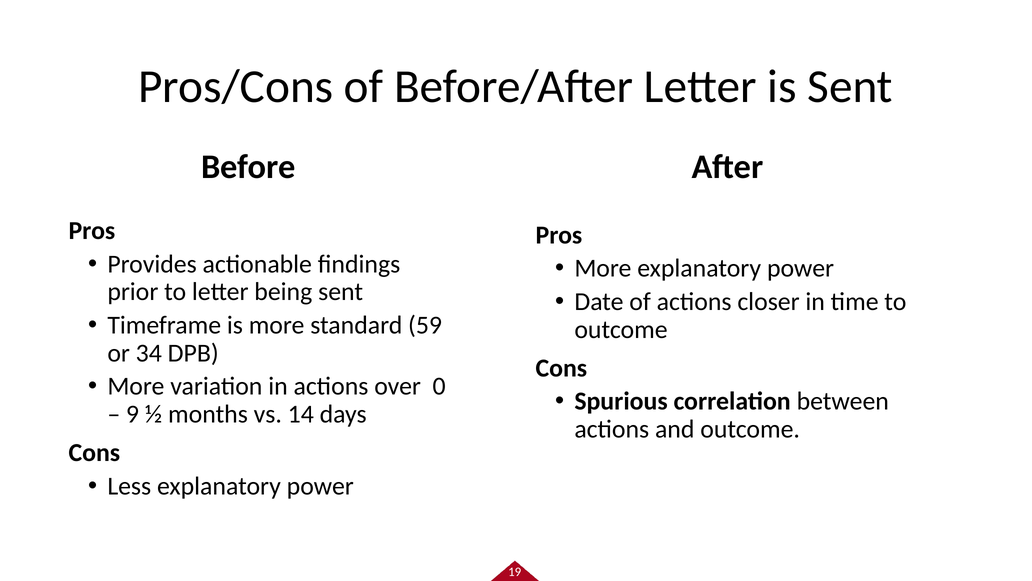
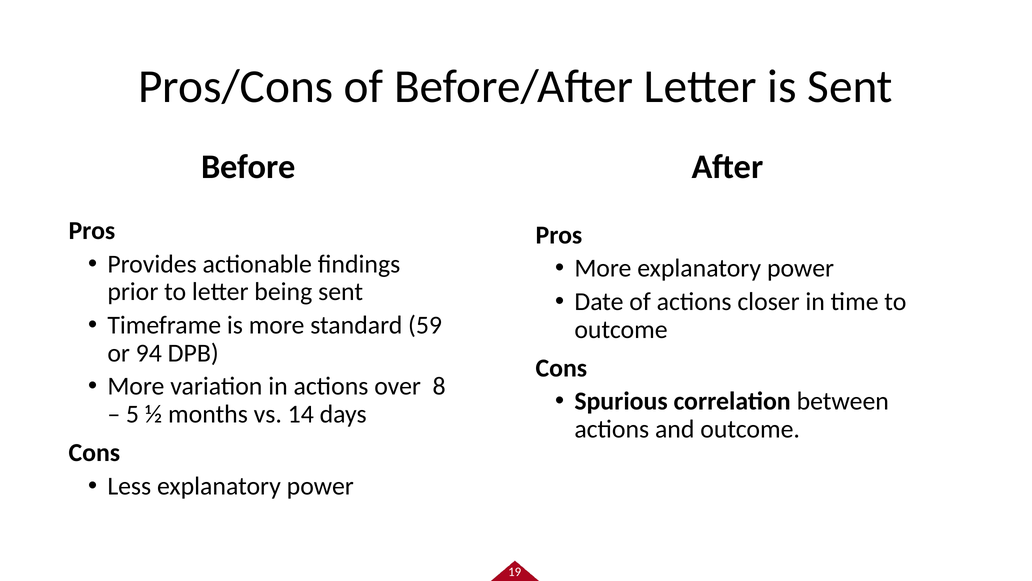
34: 34 -> 94
0: 0 -> 8
9: 9 -> 5
